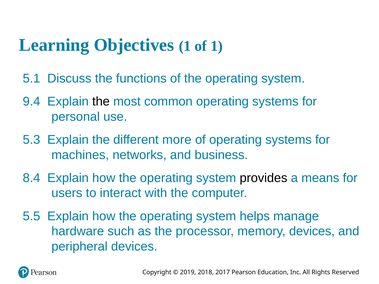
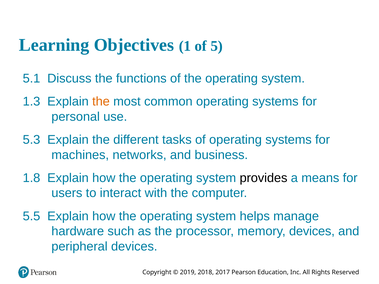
of 1: 1 -> 5
9.4: 9.4 -> 1.3
the at (101, 102) colour: black -> orange
more: more -> tasks
8.4: 8.4 -> 1.8
